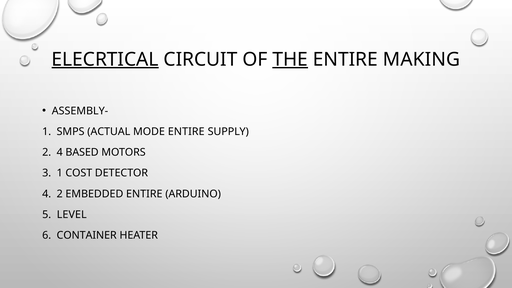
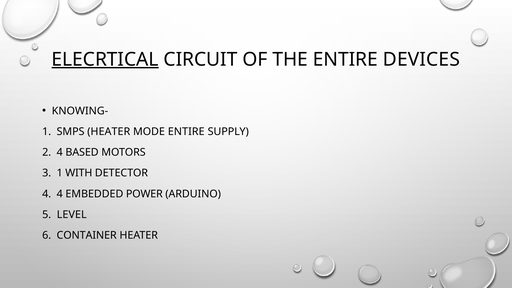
THE underline: present -> none
MAKING: MAKING -> DEVICES
ASSEMBLY-: ASSEMBLY- -> KNOWING-
SMPS ACTUAL: ACTUAL -> HEATER
COST: COST -> WITH
4 2: 2 -> 4
EMBEDDED ENTIRE: ENTIRE -> POWER
